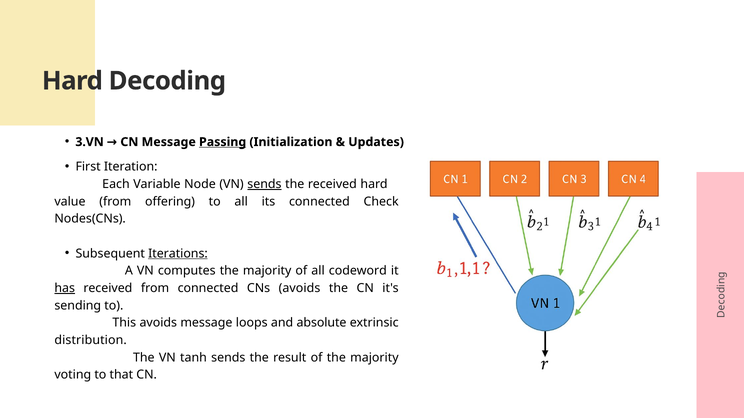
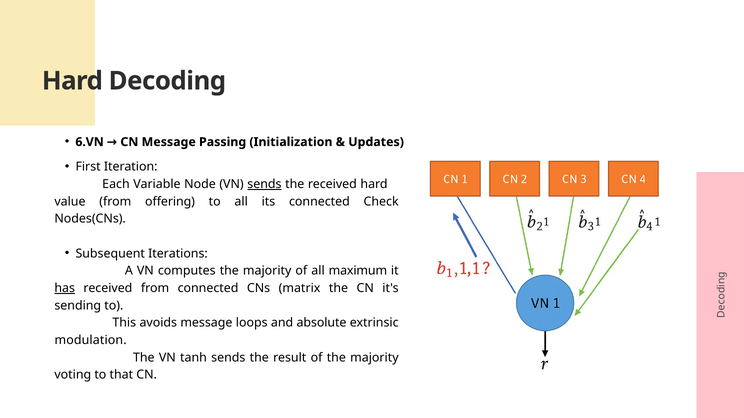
3.VN: 3.VN -> 6.VN
Passing underline: present -> none
Iterations underline: present -> none
codeword: codeword -> maximum
CNs avoids: avoids -> matrix
distribution: distribution -> modulation
